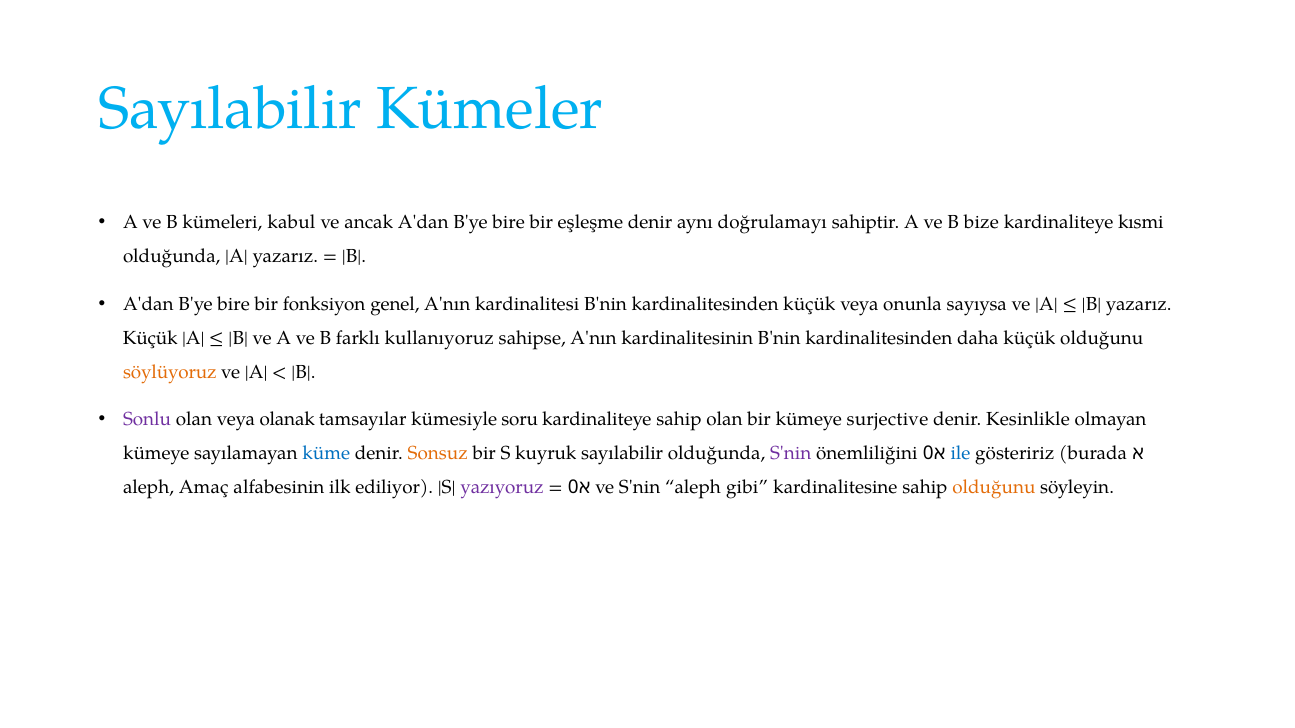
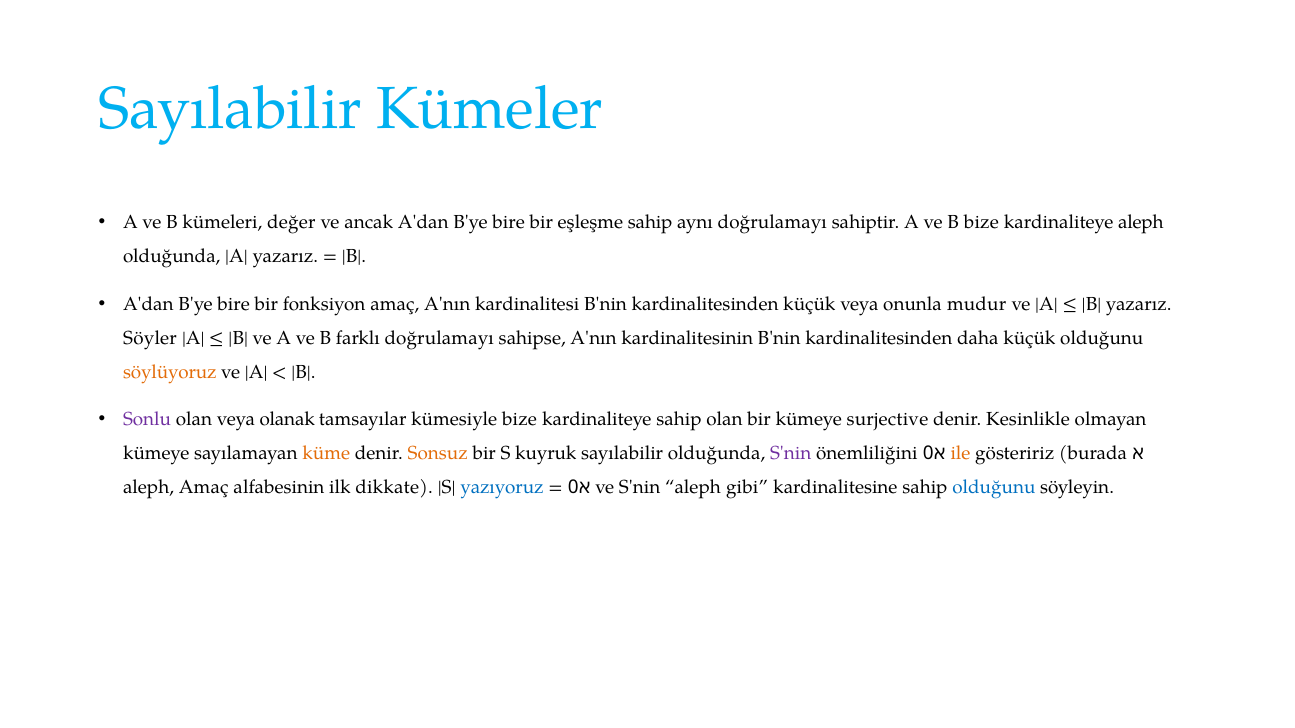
kabul: kabul -> değer
eşleşme denir: denir -> sahip
kardinaliteye kısmi: kısmi -> aleph
fonksiyon genel: genel -> amaç
sayıysa: sayıysa -> mudur
Küçük at (150, 338): Küçük -> Söyler
farklı kullanıyoruz: kullanıyoruz -> doğrulamayı
kümesiyle soru: soru -> bize
ile colour: blue -> orange
küme colour: blue -> orange
olduğunu at (994, 488) colour: orange -> blue
ediliyor: ediliyor -> dikkate
yazıyoruz colour: purple -> blue
